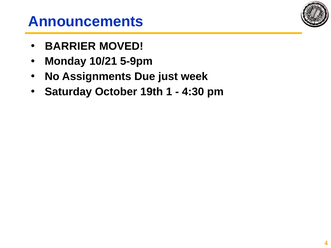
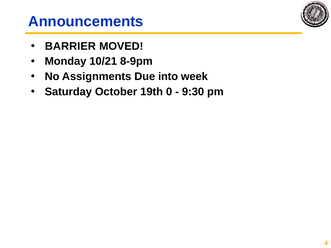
5-9pm: 5-9pm -> 8-9pm
just: just -> into
1: 1 -> 0
4:30: 4:30 -> 9:30
